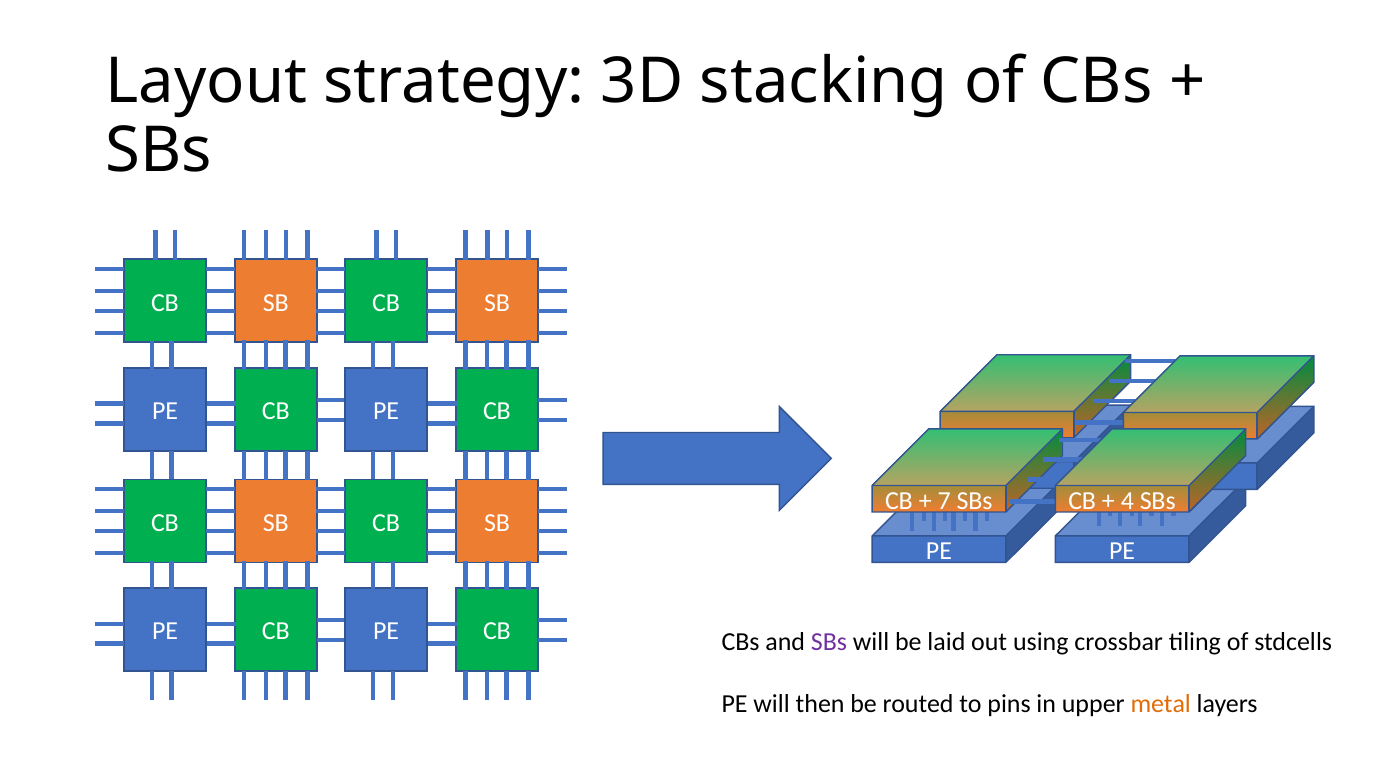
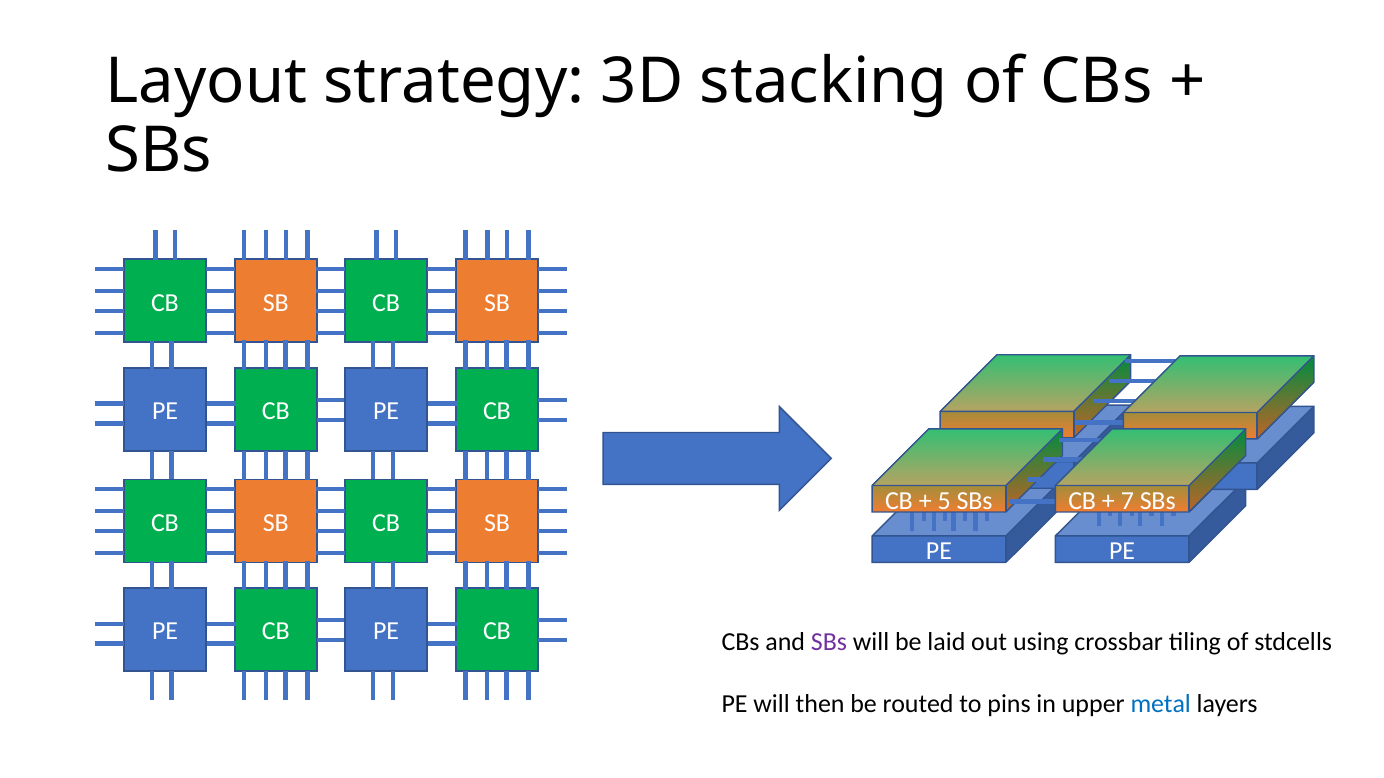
7: 7 -> 5
4: 4 -> 7
metal colour: orange -> blue
